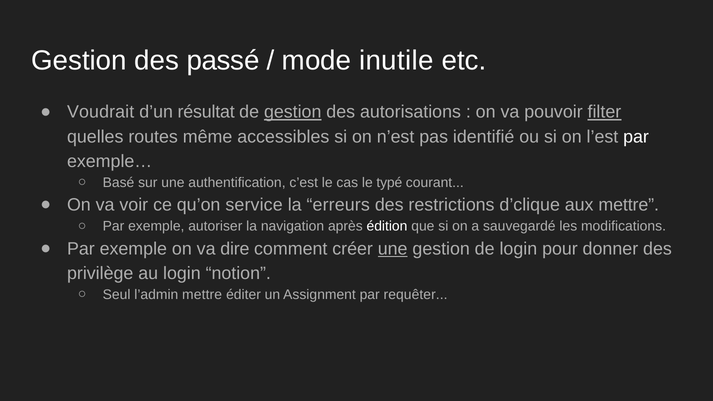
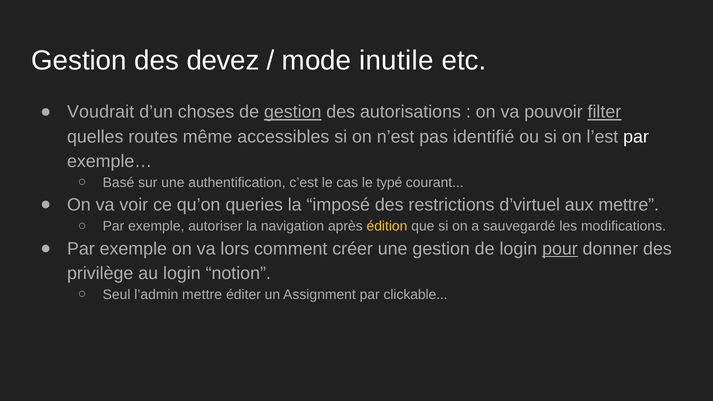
passé: passé -> devez
résultat: résultat -> choses
service: service -> queries
erreurs: erreurs -> imposé
d’clique: d’clique -> d’virtuel
édition colour: white -> yellow
dire: dire -> lors
une at (393, 249) underline: present -> none
pour underline: none -> present
requêter: requêter -> clickable
